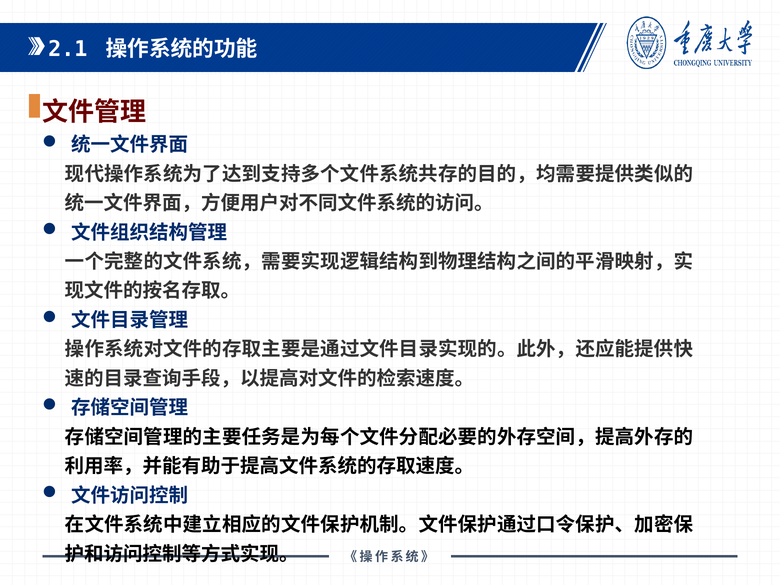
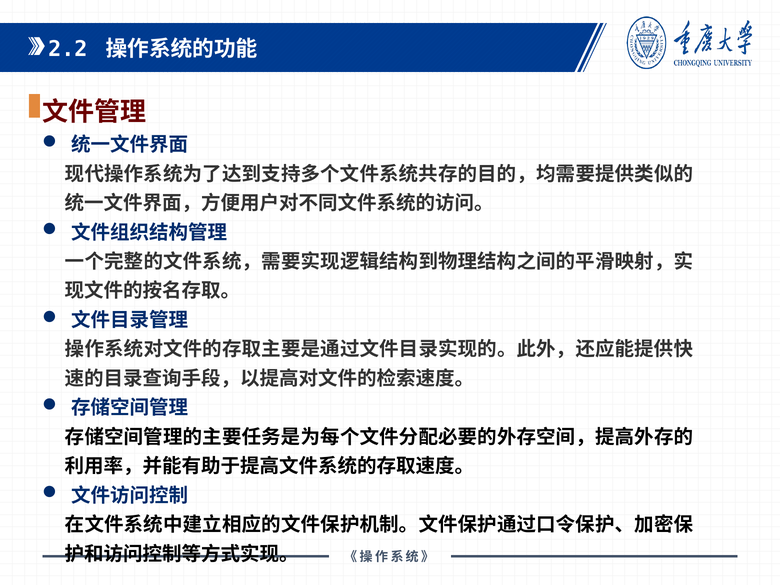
2.1: 2.1 -> 2.2
